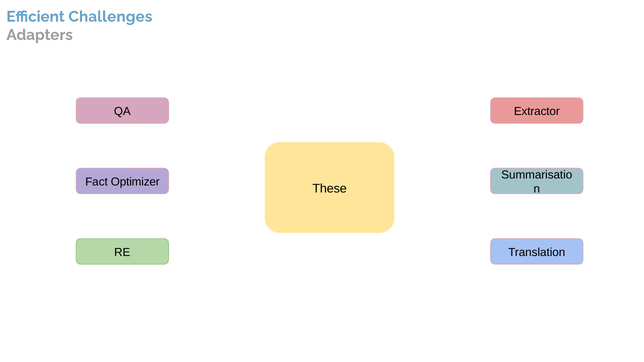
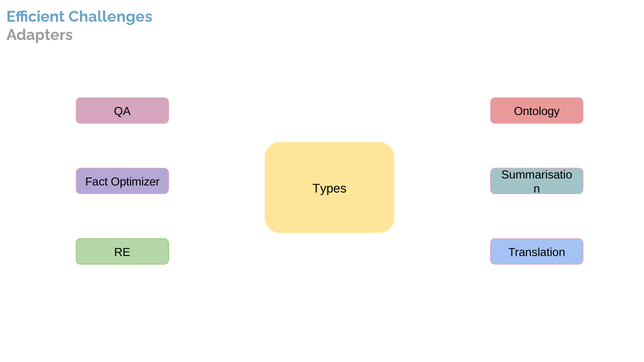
Extractor: Extractor -> Ontology
These: These -> Types
